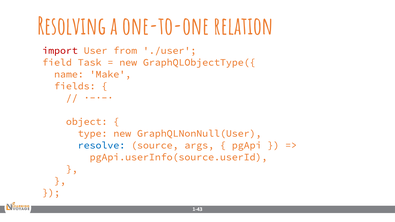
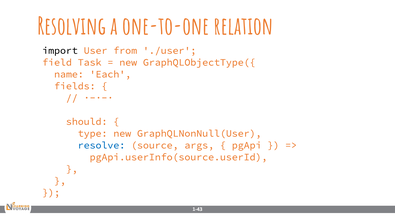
import colour: red -> black
Make: Make -> Each
object: object -> should
